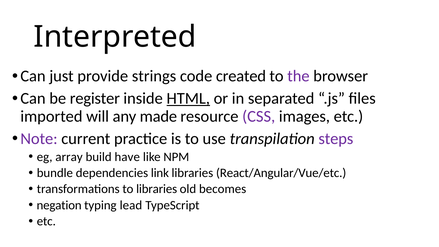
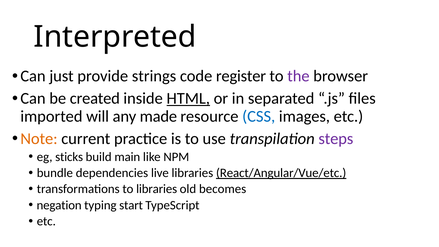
created: created -> register
register: register -> created
CSS colour: purple -> blue
Note colour: purple -> orange
array: array -> sticks
have: have -> main
link: link -> live
React/Angular/Vue/etc underline: none -> present
lead: lead -> start
